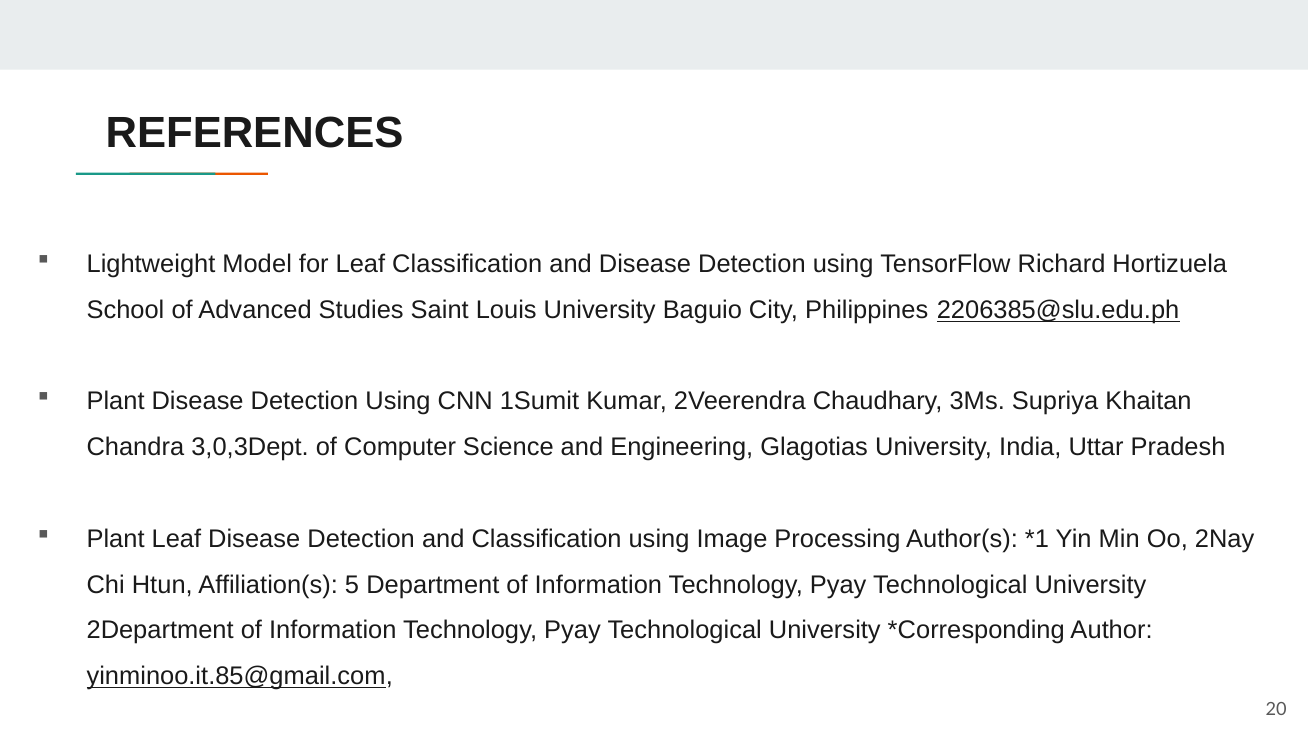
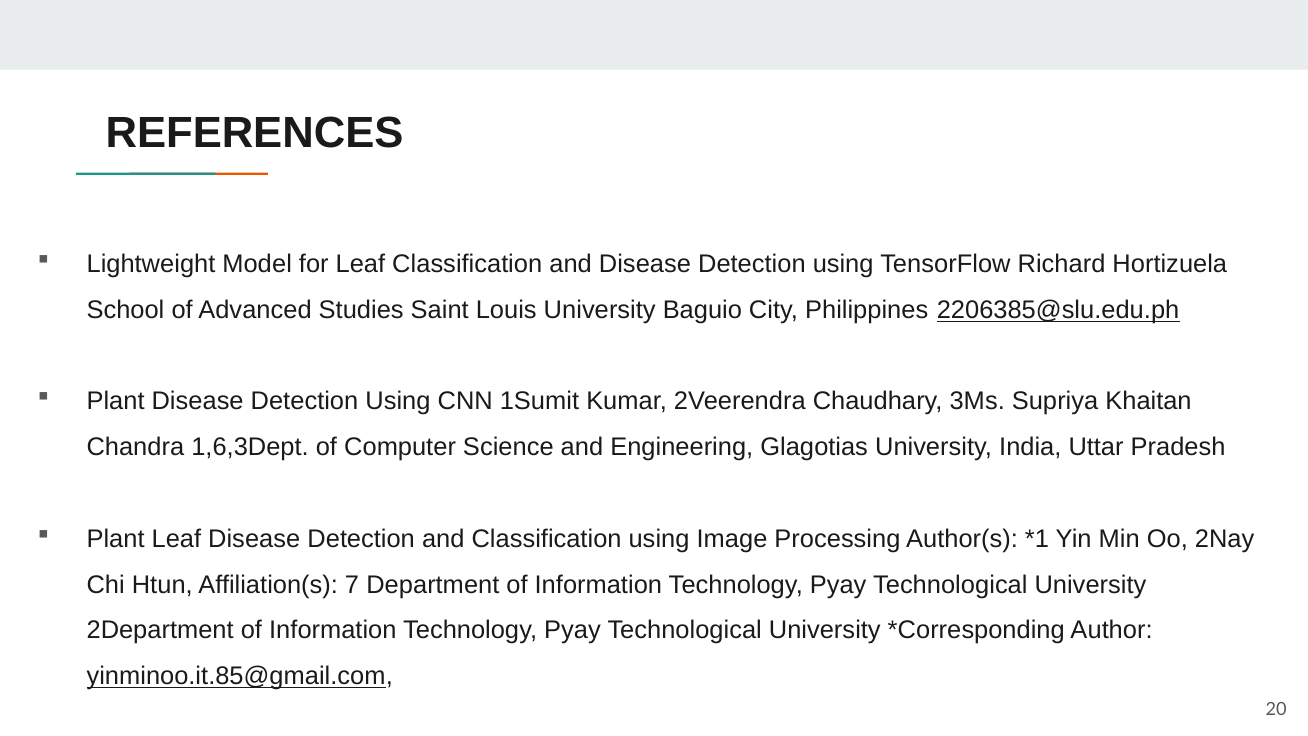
3,0,3Dept: 3,0,3Dept -> 1,6,3Dept
5: 5 -> 7
